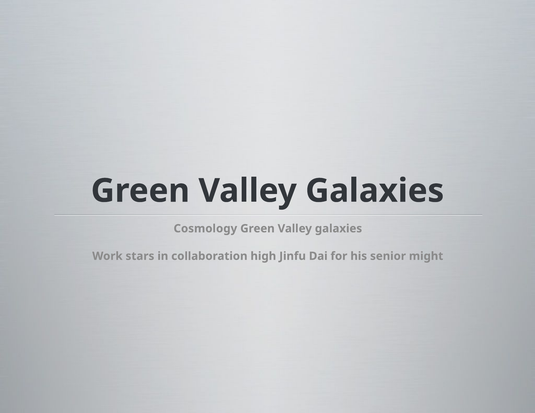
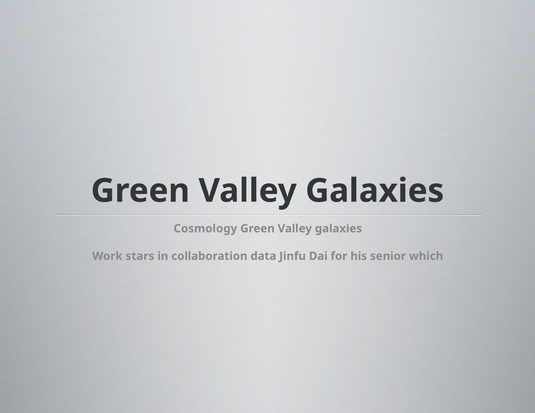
high: high -> data
might: might -> which
